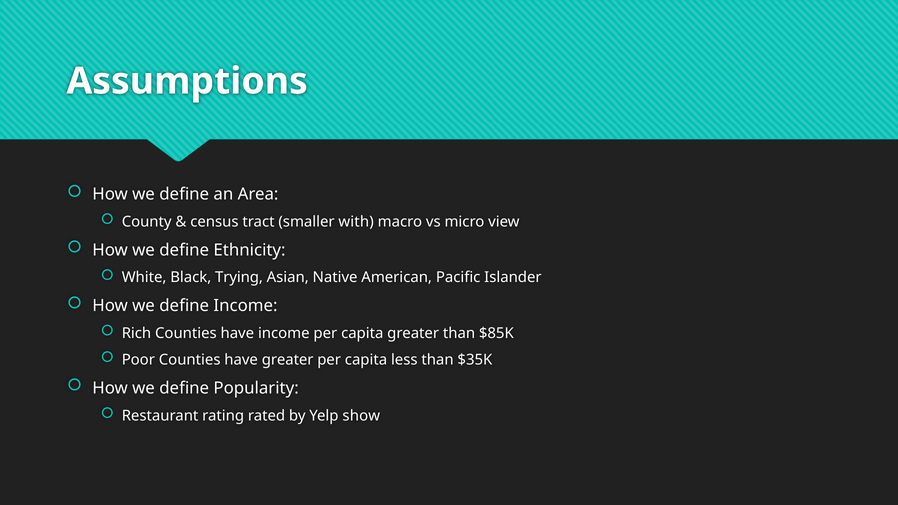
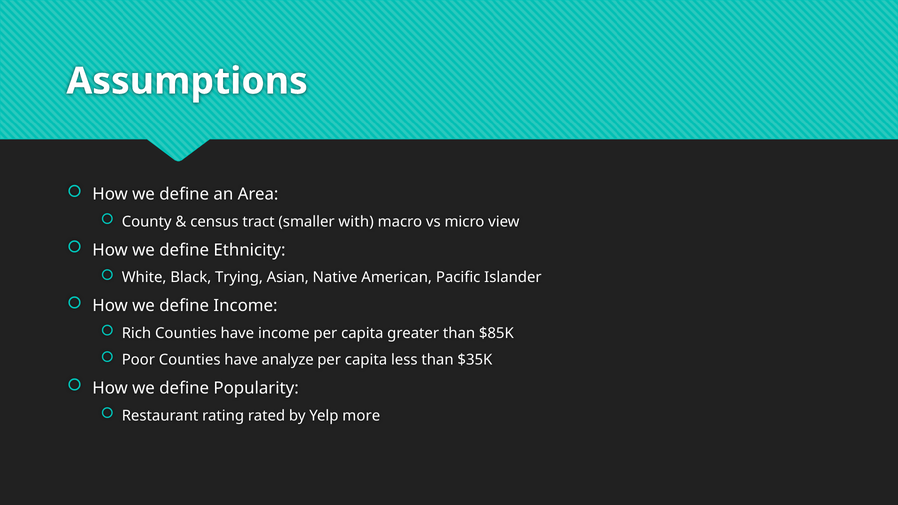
have greater: greater -> analyze
show: show -> more
